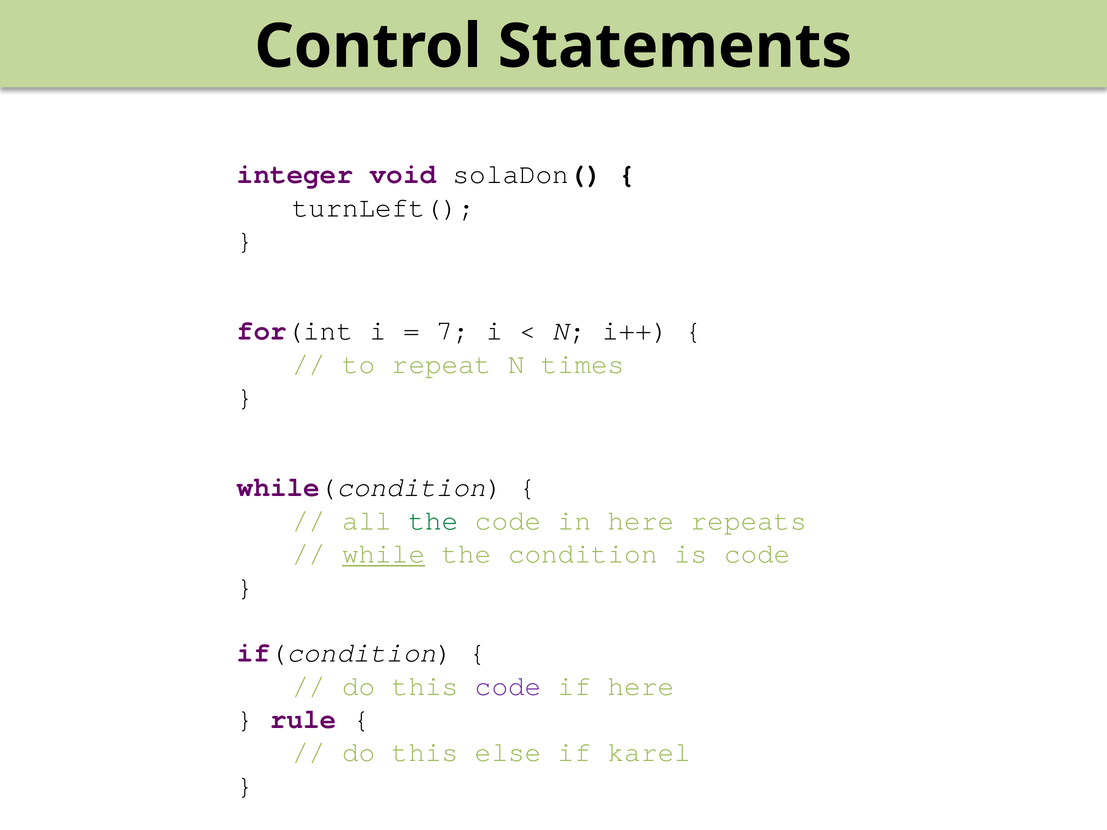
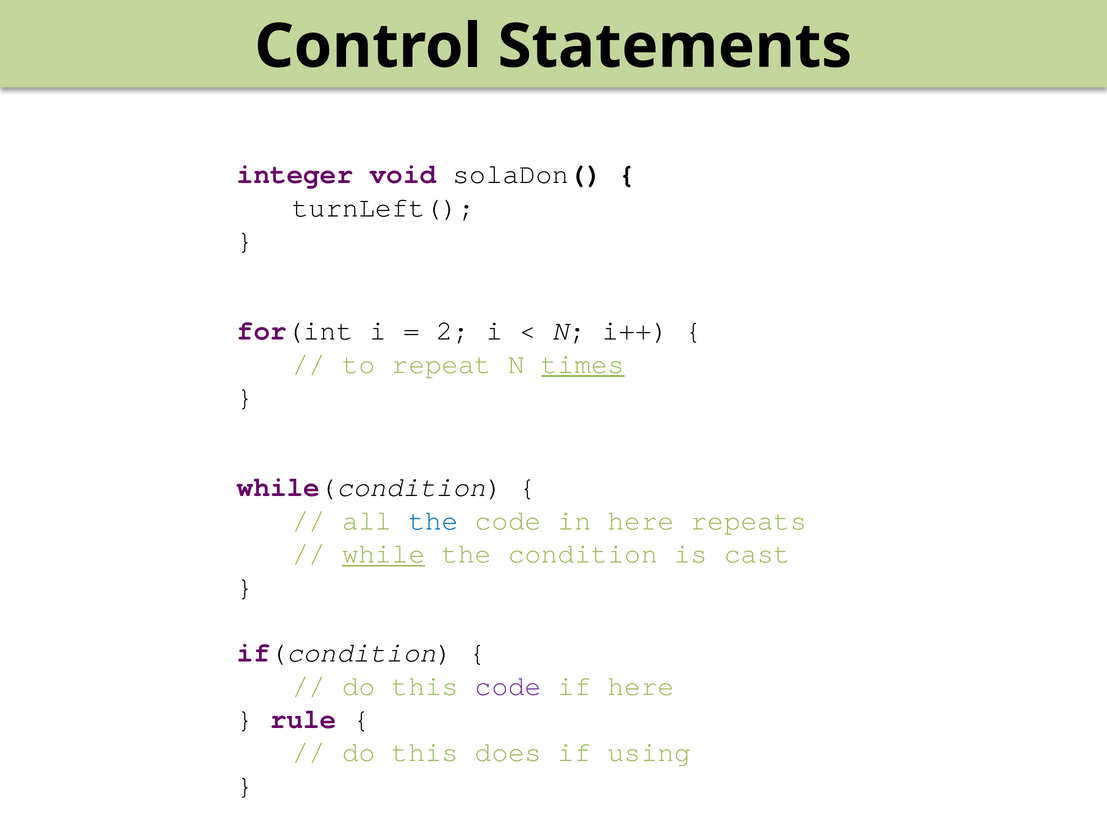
7: 7 -> 2
times underline: none -> present
the at (433, 521) colour: green -> blue
is code: code -> cast
else: else -> does
karel: karel -> using
